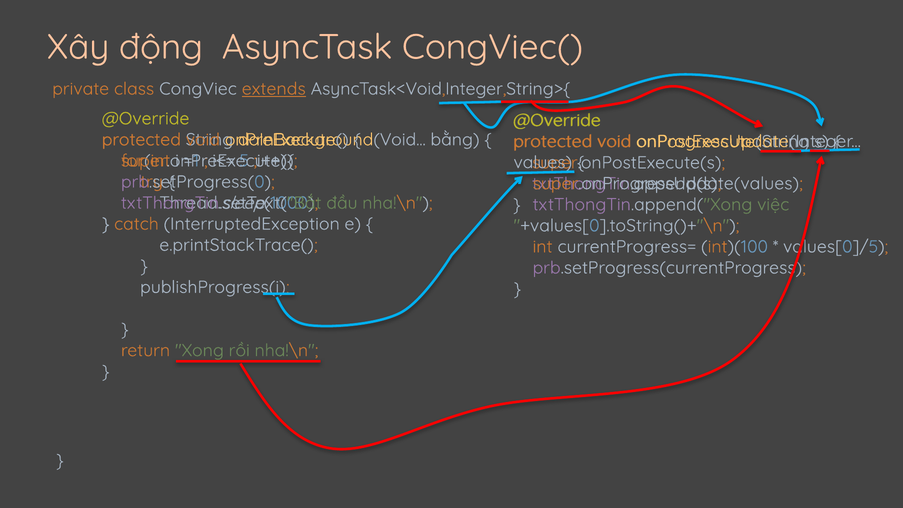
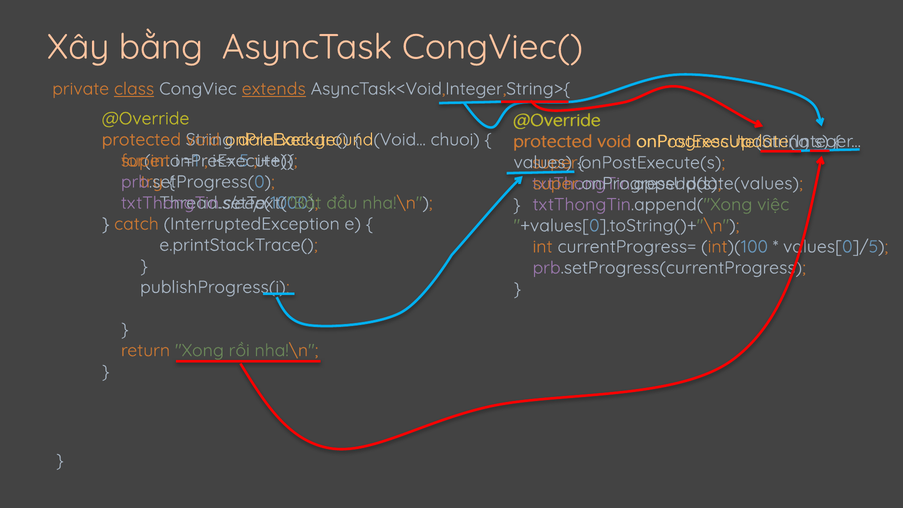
động: động -> bằng
class underline: none -> present
bằng: bằng -> chuoi
